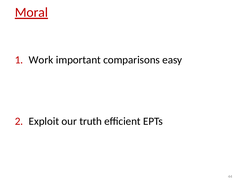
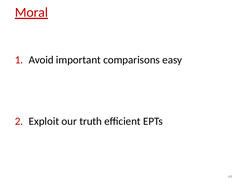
Work: Work -> Avoid
